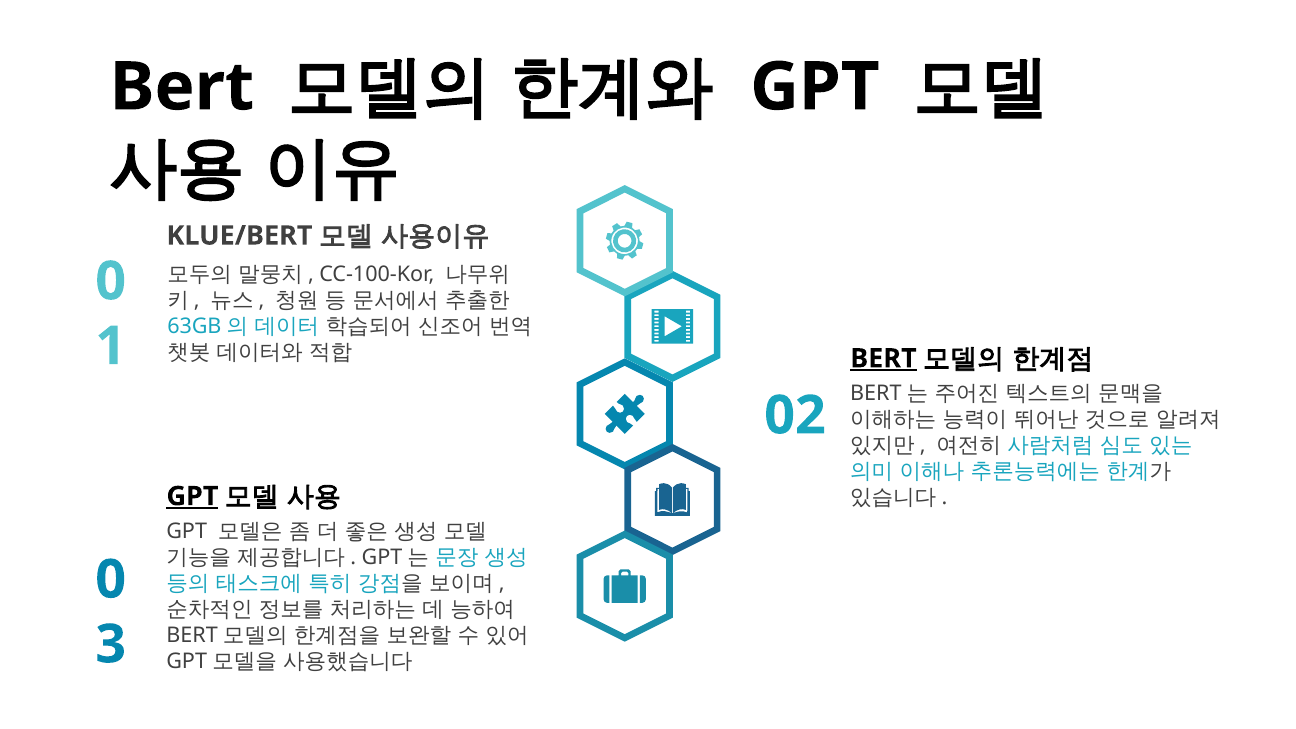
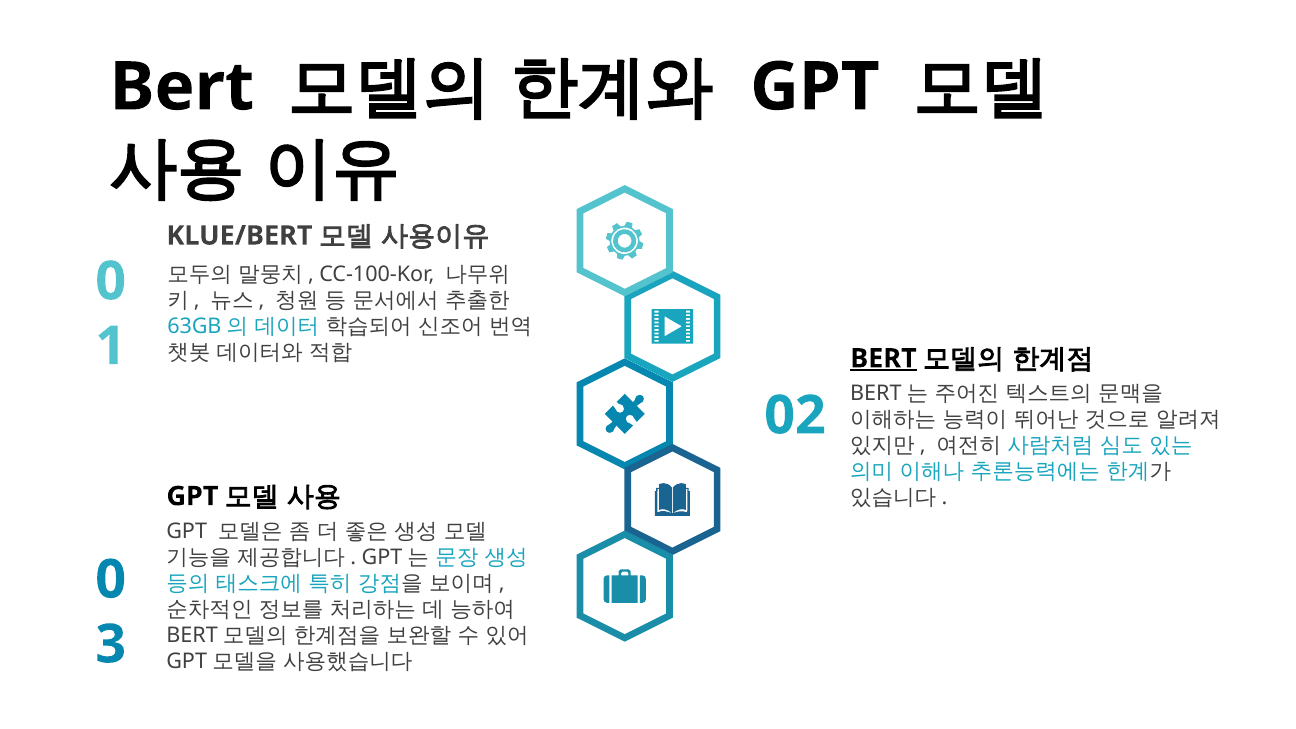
GPT at (192, 496) underline: present -> none
